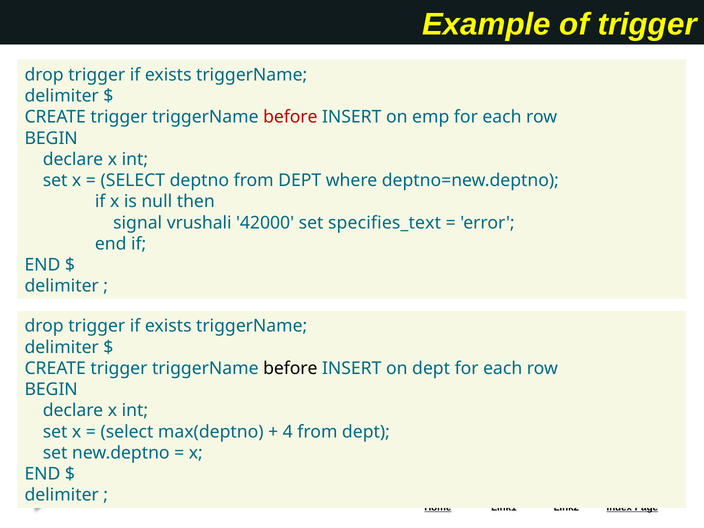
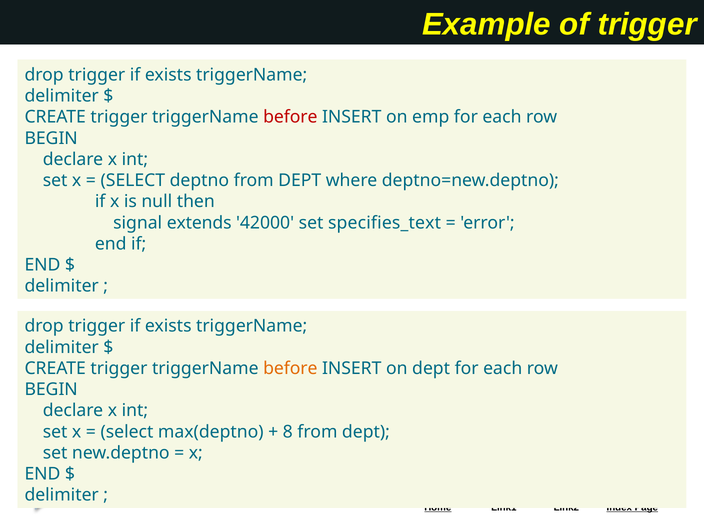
vrushali: vrushali -> extends
before at (290, 368) colour: black -> orange
4: 4 -> 8
